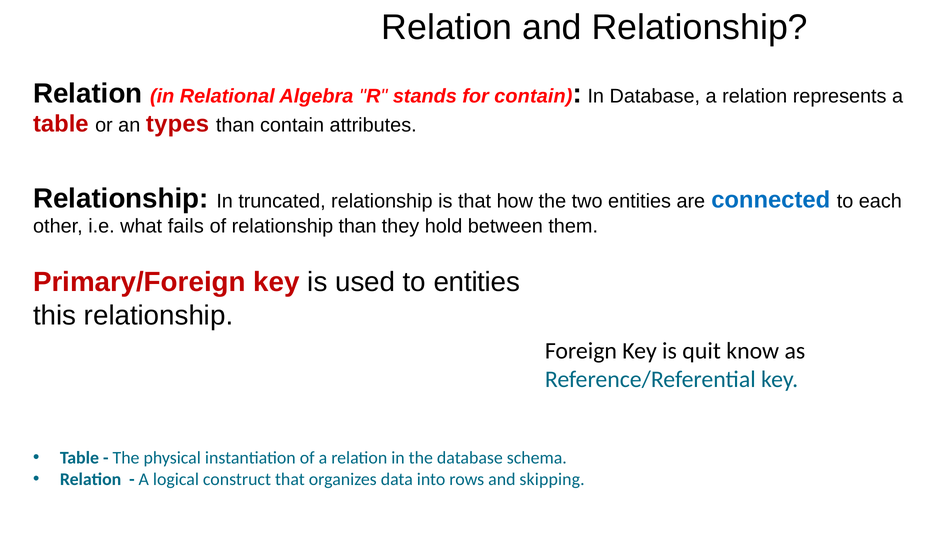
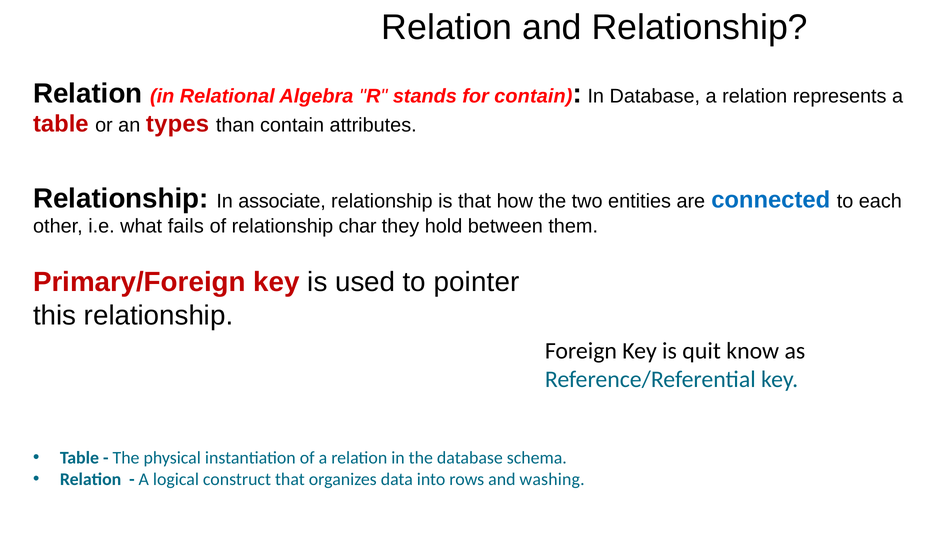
truncated: truncated -> associate
relationship than: than -> char
to entities: entities -> pointer
skipping: skipping -> washing
